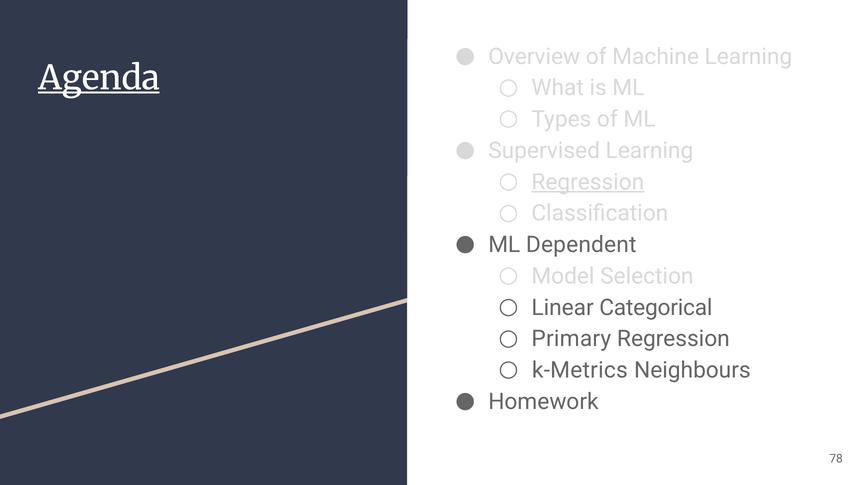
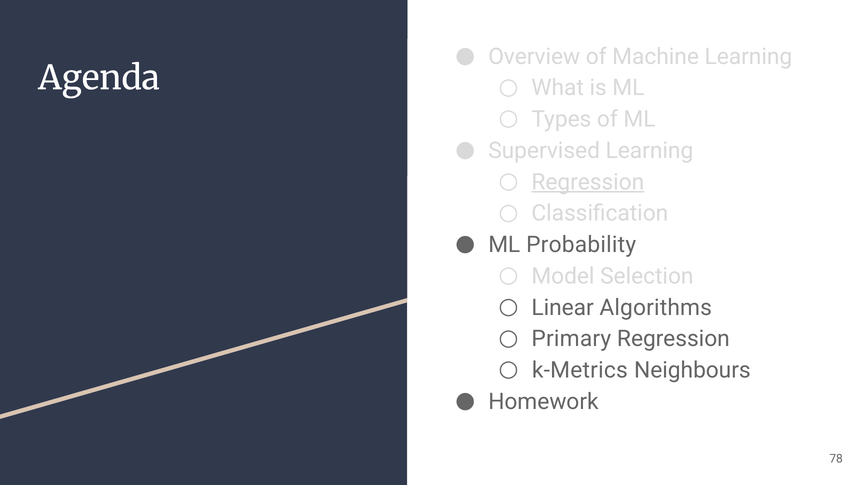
Agenda underline: present -> none
Dependent: Dependent -> Probability
Categorical: Categorical -> Algorithms
